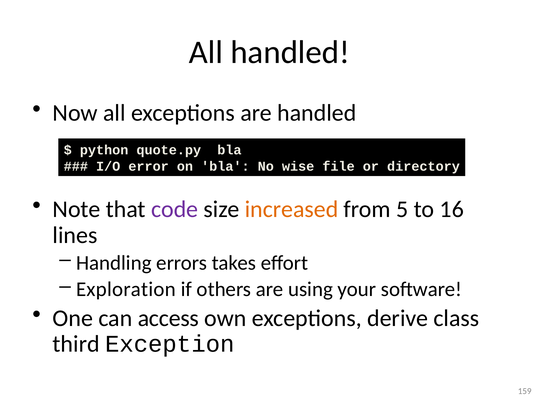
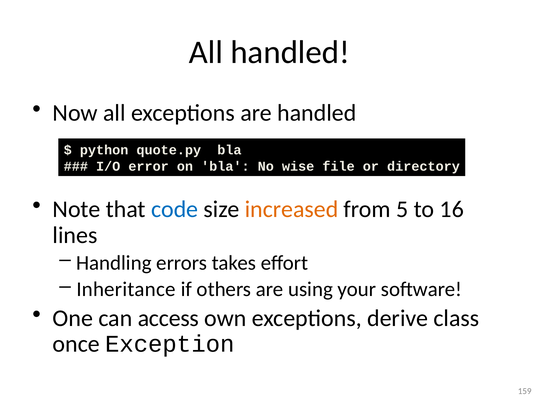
code colour: purple -> blue
Exploration: Exploration -> Inheritance
third: third -> once
